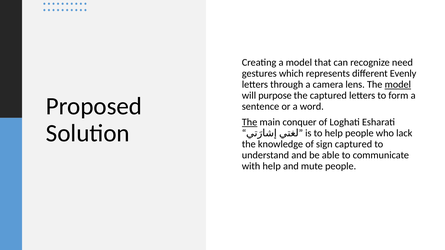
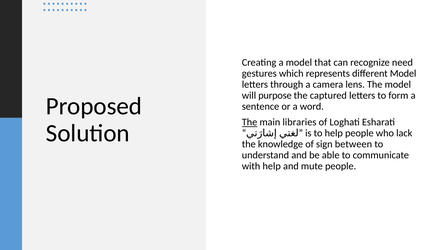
different Evenly: Evenly -> Model
model at (398, 85) underline: present -> none
conquer: conquer -> libraries
sign captured: captured -> between
